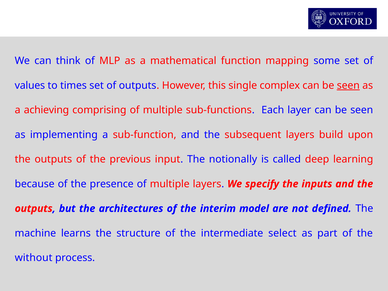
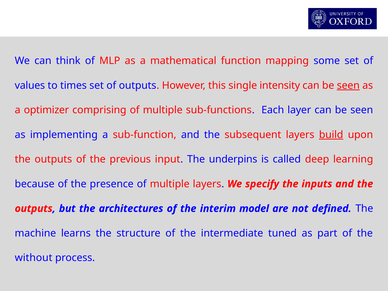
complex: complex -> intensity
achieving: achieving -> optimizer
build underline: none -> present
notionally: notionally -> underpins
select: select -> tuned
